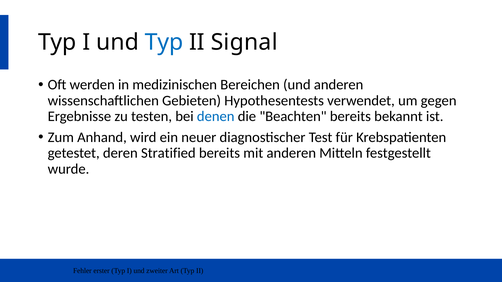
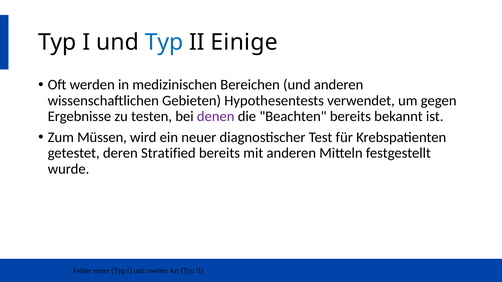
Signal: Signal -> Einige
denen colour: blue -> purple
Anhand: Anhand -> Müssen
